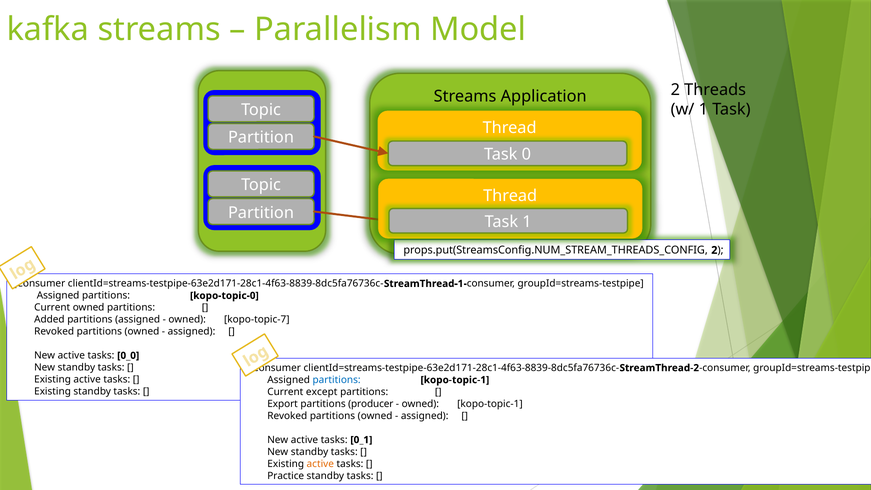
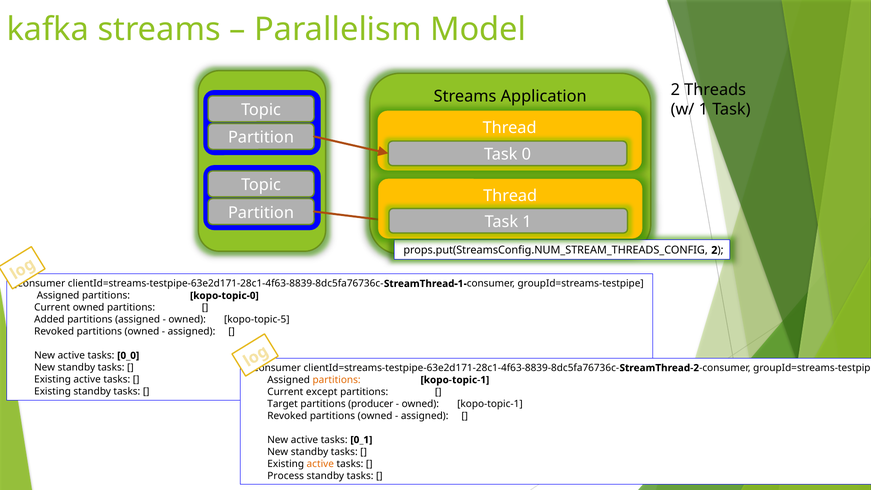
kopo-topic-7: kopo-topic-7 -> kopo-topic-5
partitions at (337, 380) colour: blue -> orange
Export: Export -> Target
Practice: Practice -> Process
